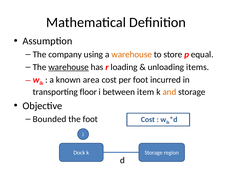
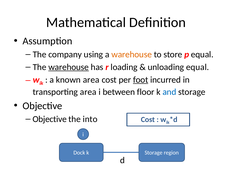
unloading items: items -> equal
foot at (141, 80) underline: none -> present
transporting floor: floor -> area
item: item -> floor
and colour: orange -> blue
Bounded at (50, 119): Bounded -> Objective
the foot: foot -> into
